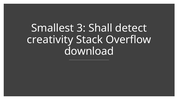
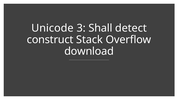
Smallest: Smallest -> Unicode
creativity: creativity -> construct
